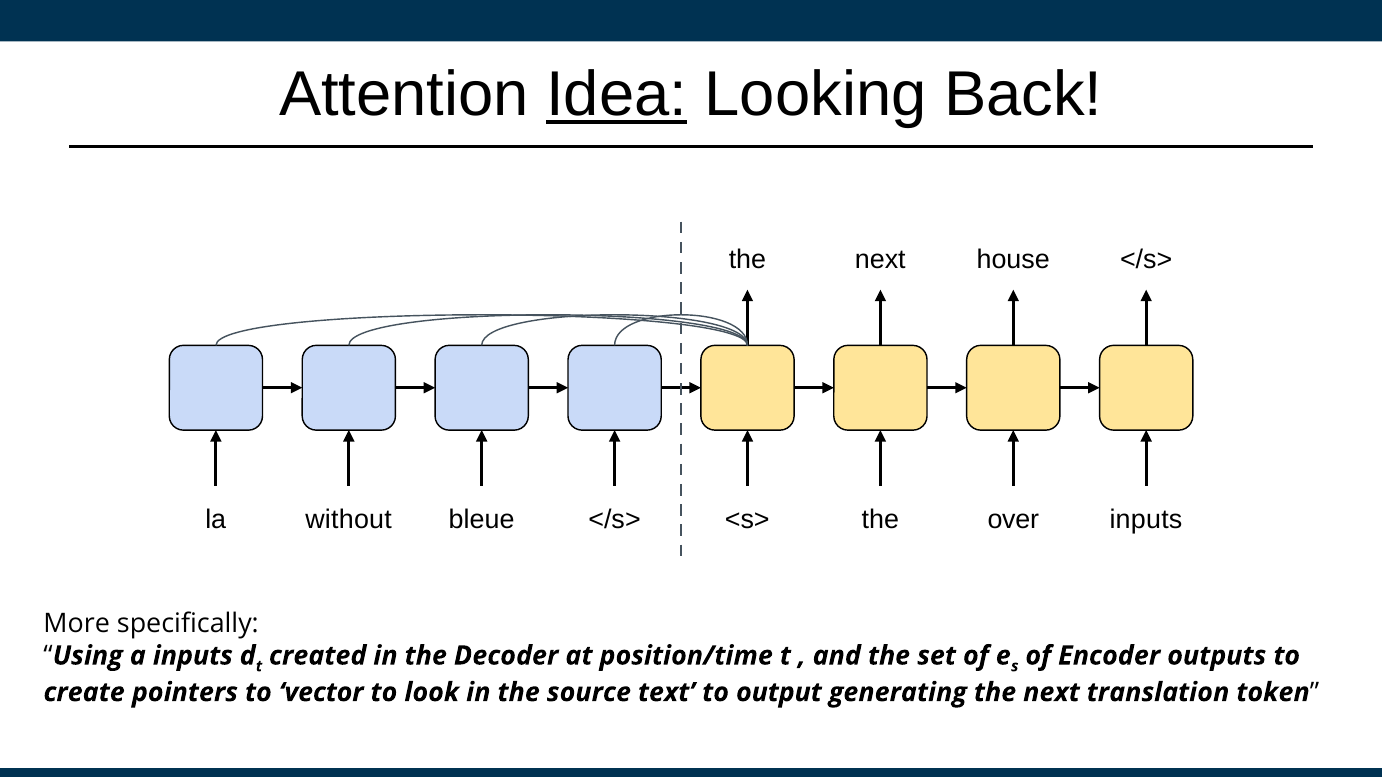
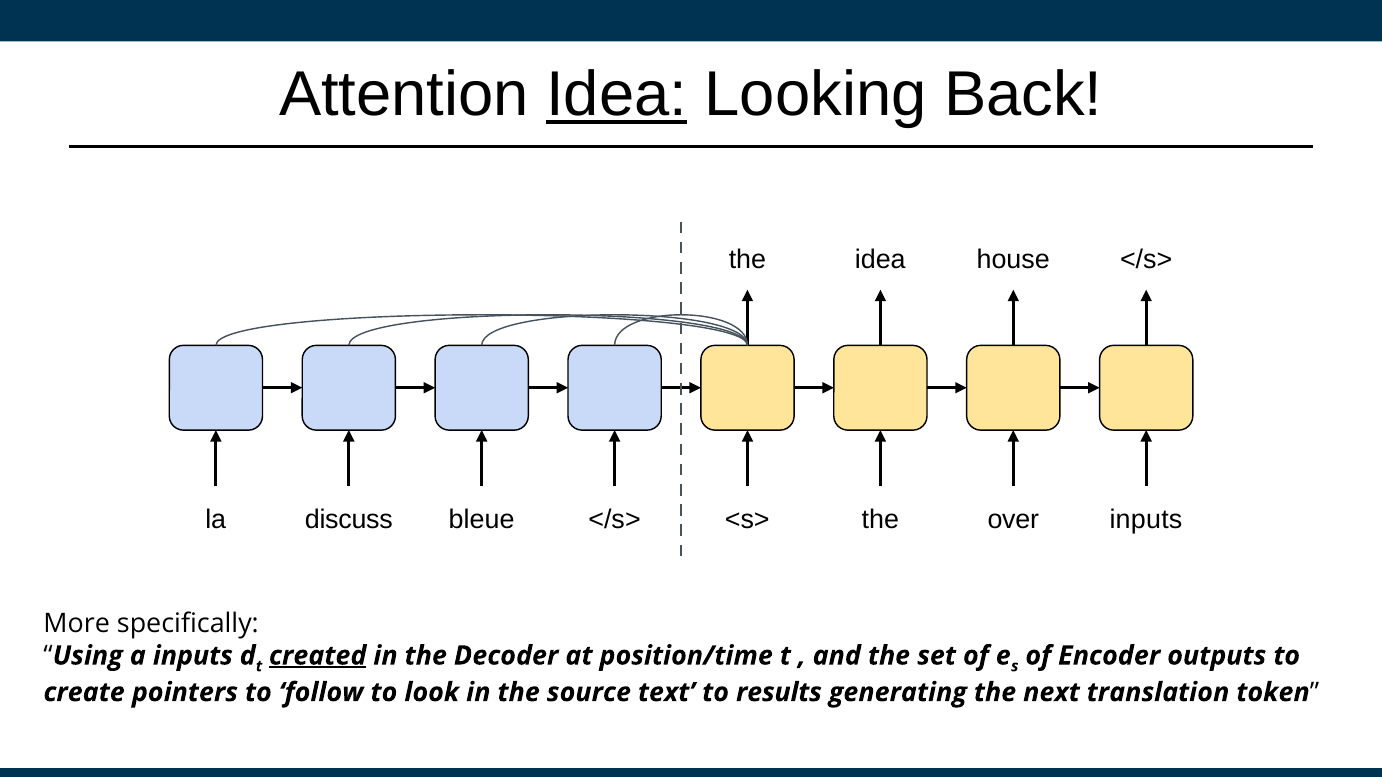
next at (880, 259): next -> idea
without: without -> discuss
created underline: none -> present
vector: vector -> follow
output: output -> results
